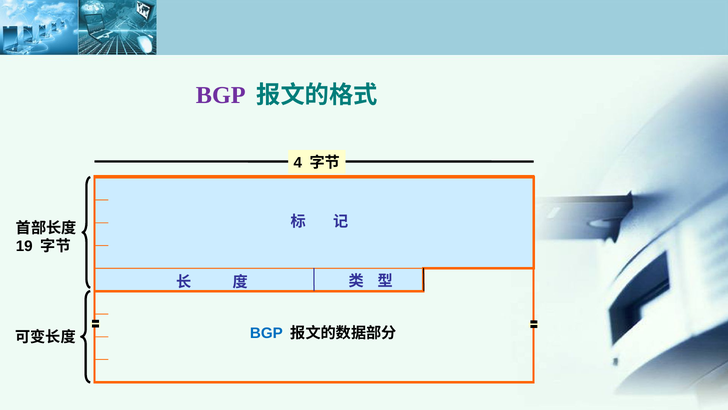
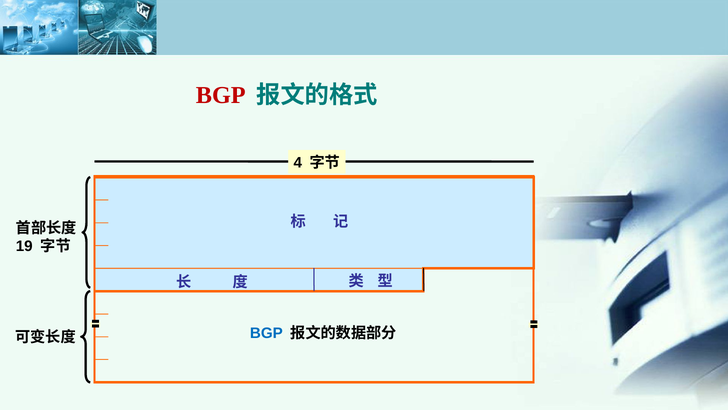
BGP at (221, 95) colour: purple -> red
